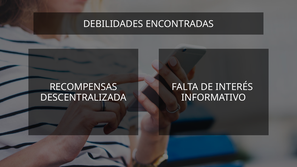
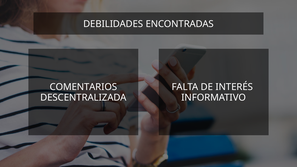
RECOMPENSAS: RECOMPENSAS -> COMENTARIOS
